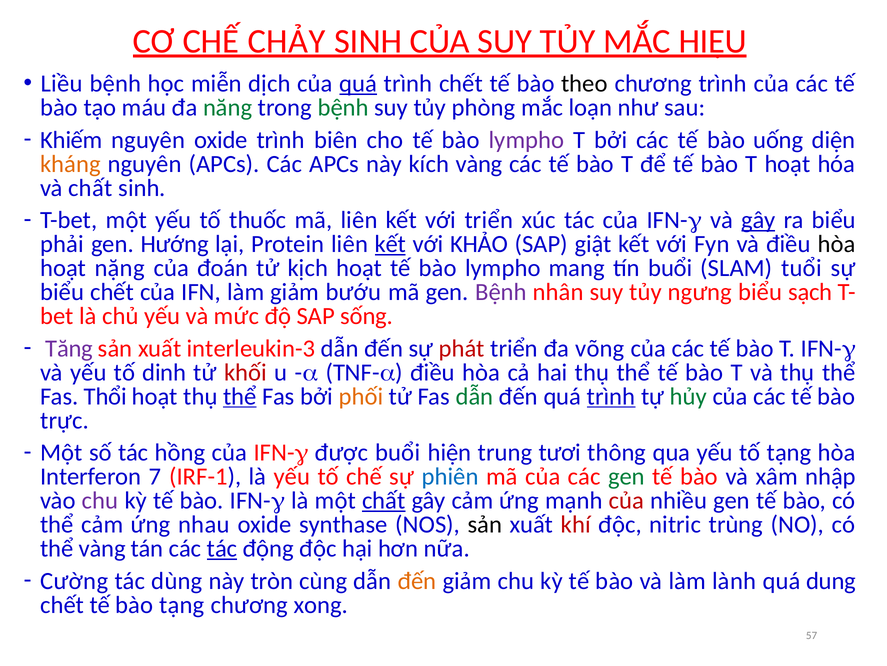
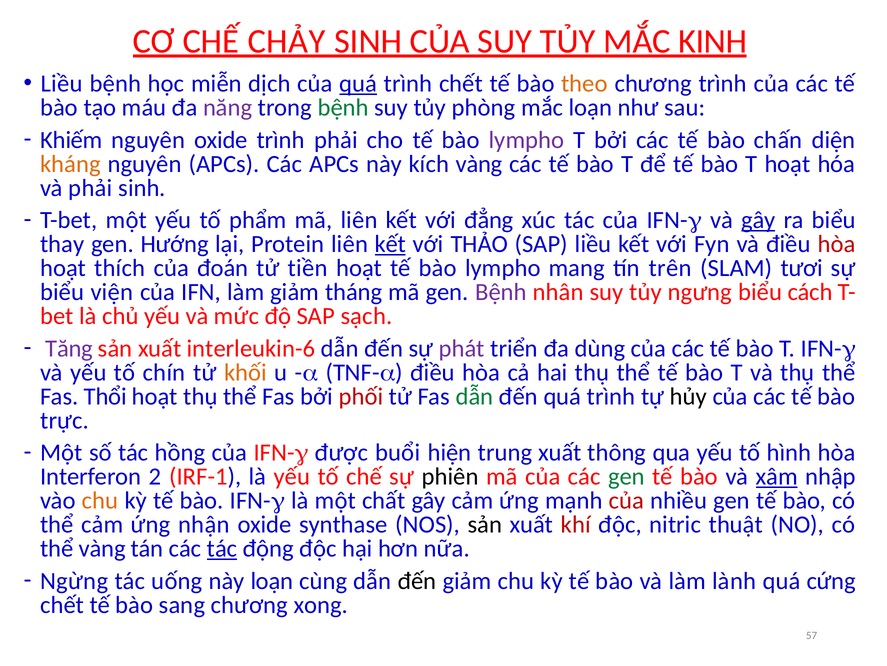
HIỆU: HIỆU -> KINH
theo colour: black -> orange
năng colour: green -> purple
trình biên: biên -> phải
uống: uống -> chấn
và chất: chất -> phải
thuốc: thuốc -> phẩm
với triển: triển -> đẳng
phải: phải -> thay
KHẢO: KHẢO -> THẢO
SAP giật: giật -> liều
hòa at (837, 244) colour: black -> red
nặng: nặng -> thích
kịch: kịch -> tiền
tín buổi: buổi -> trên
tuổi: tuổi -> tươi
biểu chết: chết -> viện
bướu: bướu -> tháng
sạch: sạch -> cách
sống: sống -> sạch
interleukin-3: interleukin-3 -> interleukin-6
phát colour: red -> purple
võng: võng -> dùng
dinh: dinh -> chín
khối colour: red -> orange
thể at (240, 396) underline: present -> none
phối colour: orange -> red
trình at (611, 396) underline: present -> none
hủy colour: green -> black
trung tươi: tươi -> xuất
tố tạng: tạng -> hình
7: 7 -> 2
phiên colour: blue -> black
xâm underline: none -> present
chu at (100, 500) colour: purple -> orange
chất at (384, 500) underline: present -> none
nhau: nhau -> nhận
trùng: trùng -> thuật
Cường: Cường -> Ngừng
dùng: dùng -> uống
này tròn: tròn -> loạn
đến at (417, 580) colour: orange -> black
dung: dung -> cứng
bào tạng: tạng -> sang
